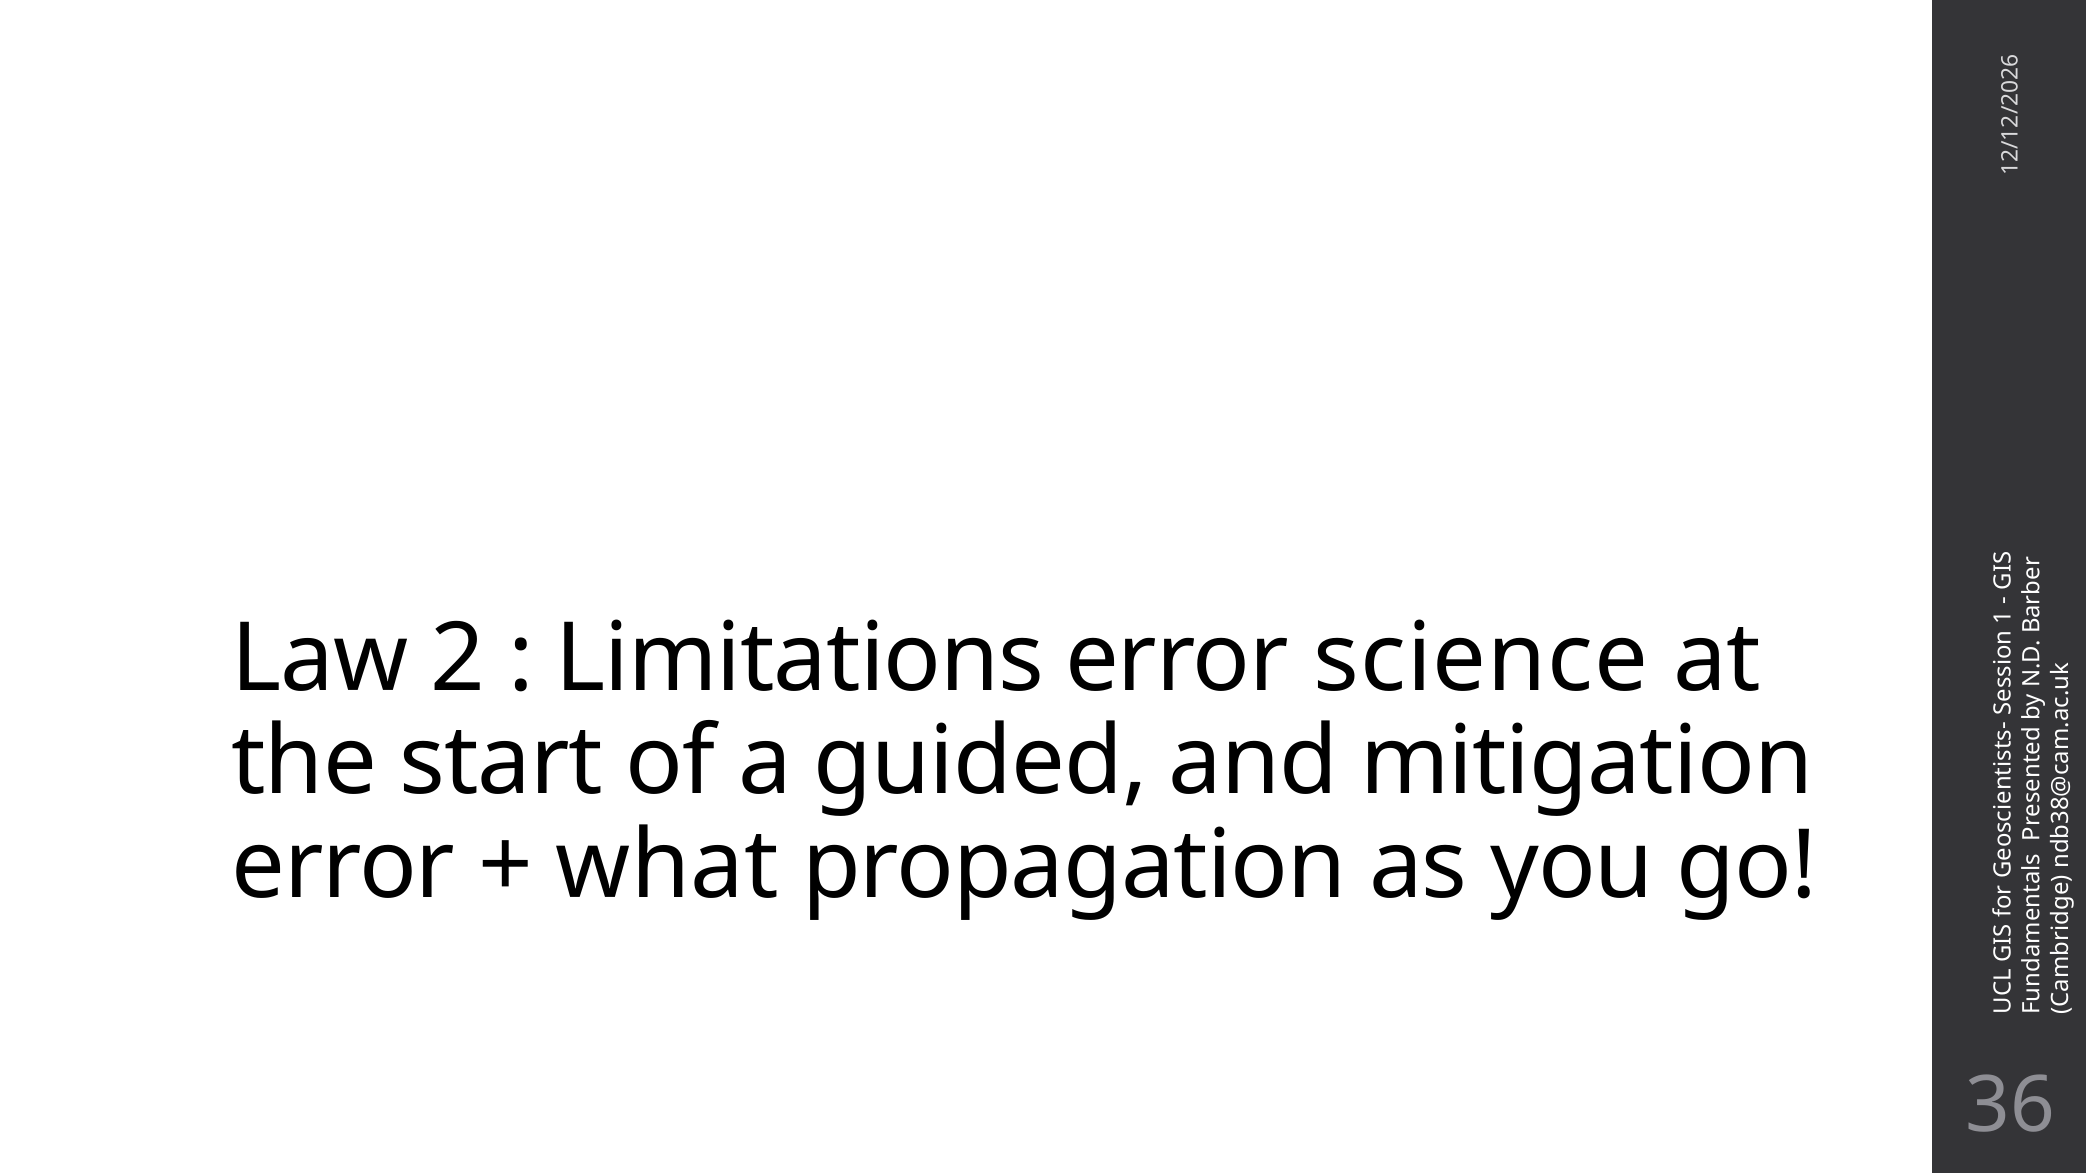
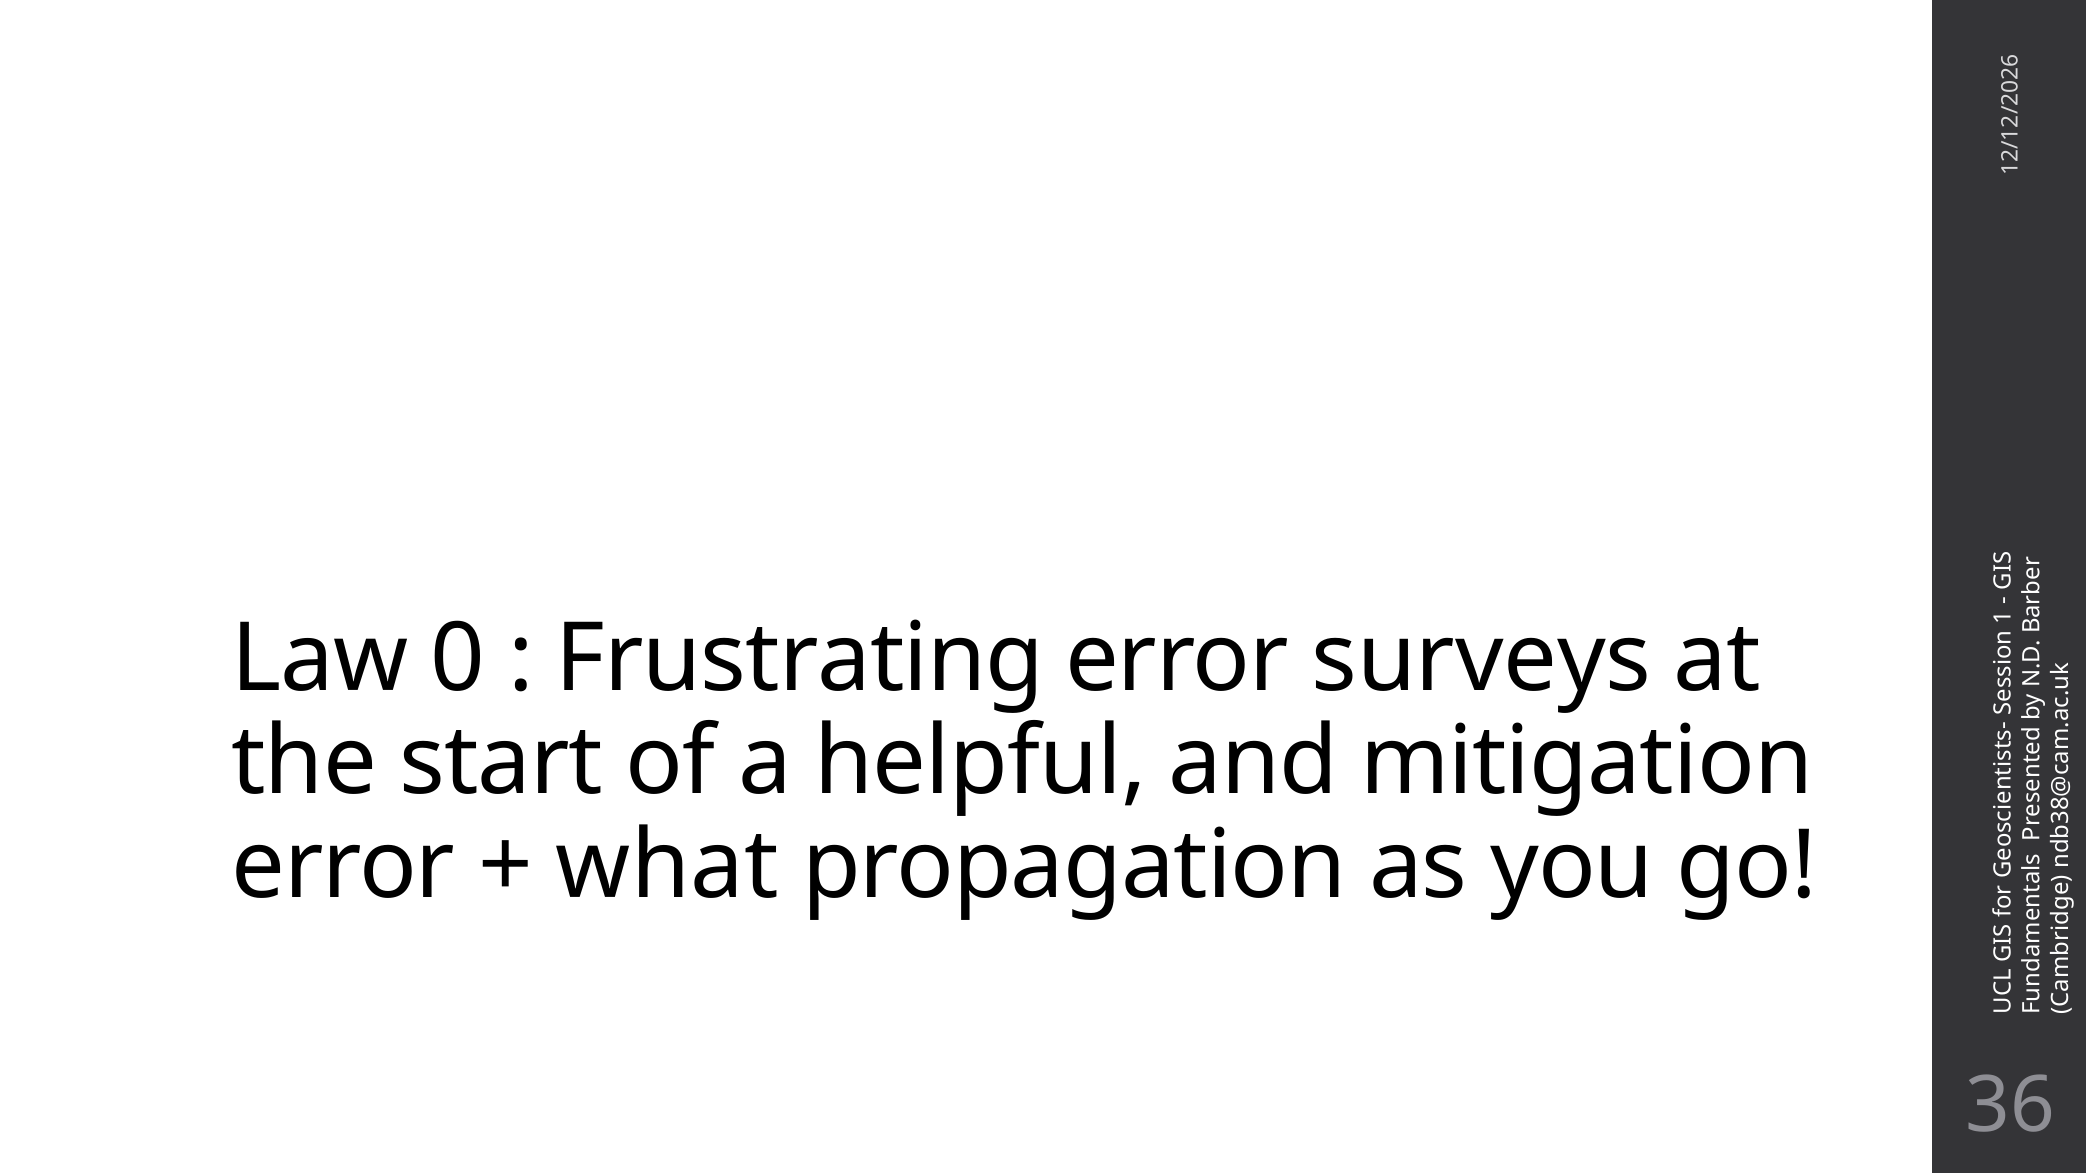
Law 2: 2 -> 0
Limitations: Limitations -> Frustrating
science: science -> surveys
guided: guided -> helpful
